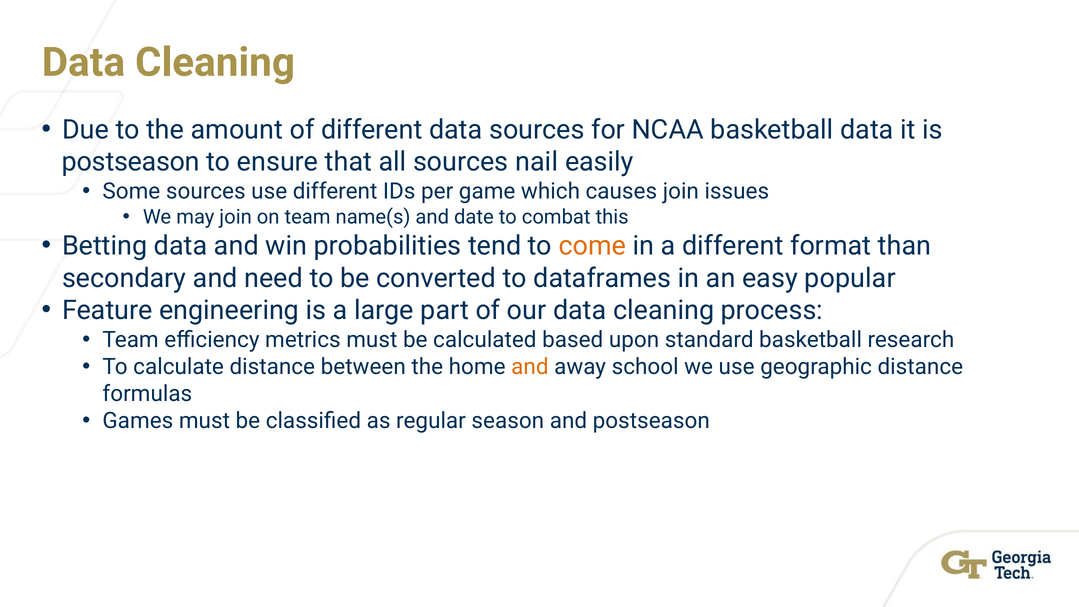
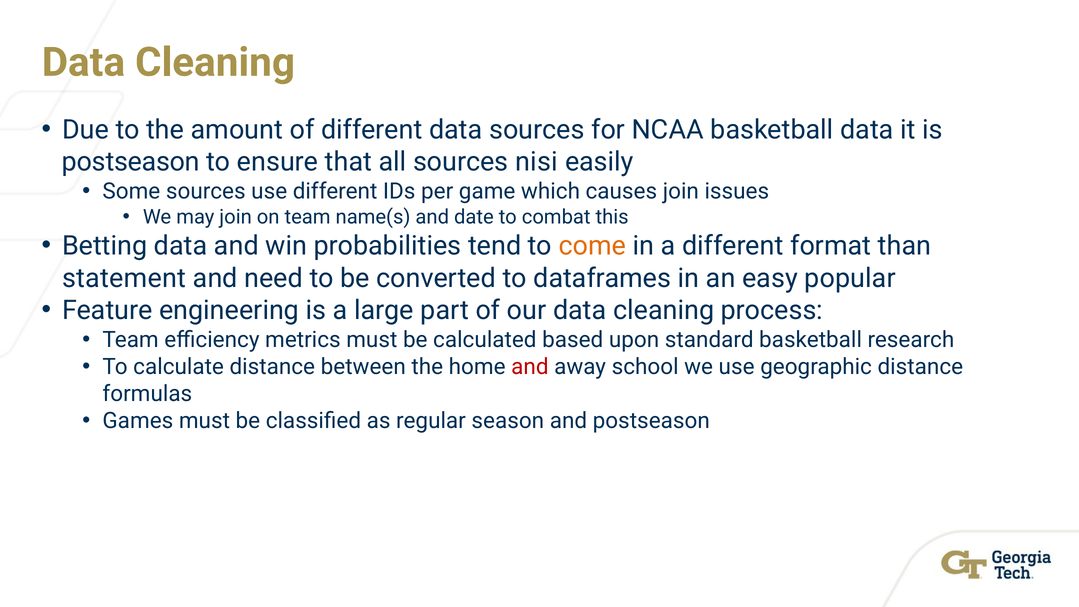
nail: nail -> nisi
secondary: secondary -> statement
and at (530, 367) colour: orange -> red
